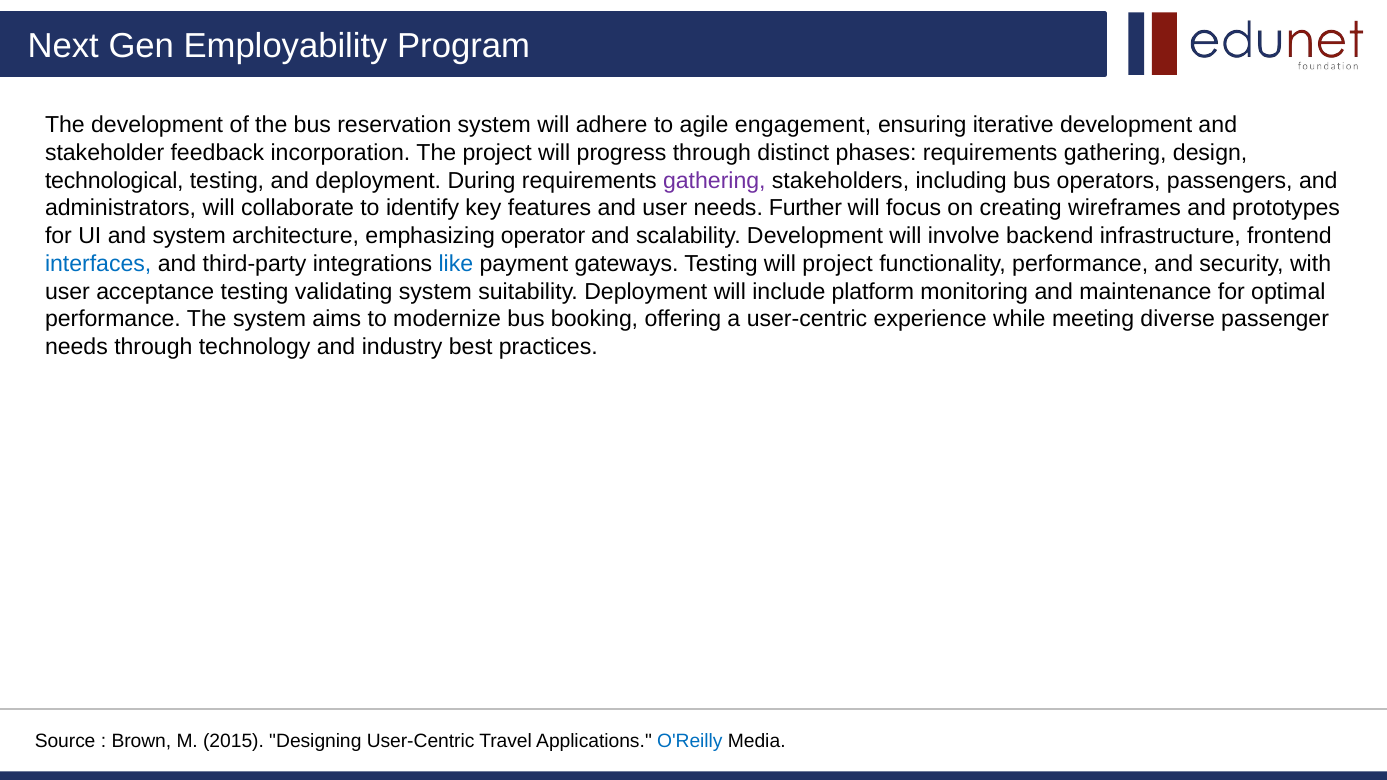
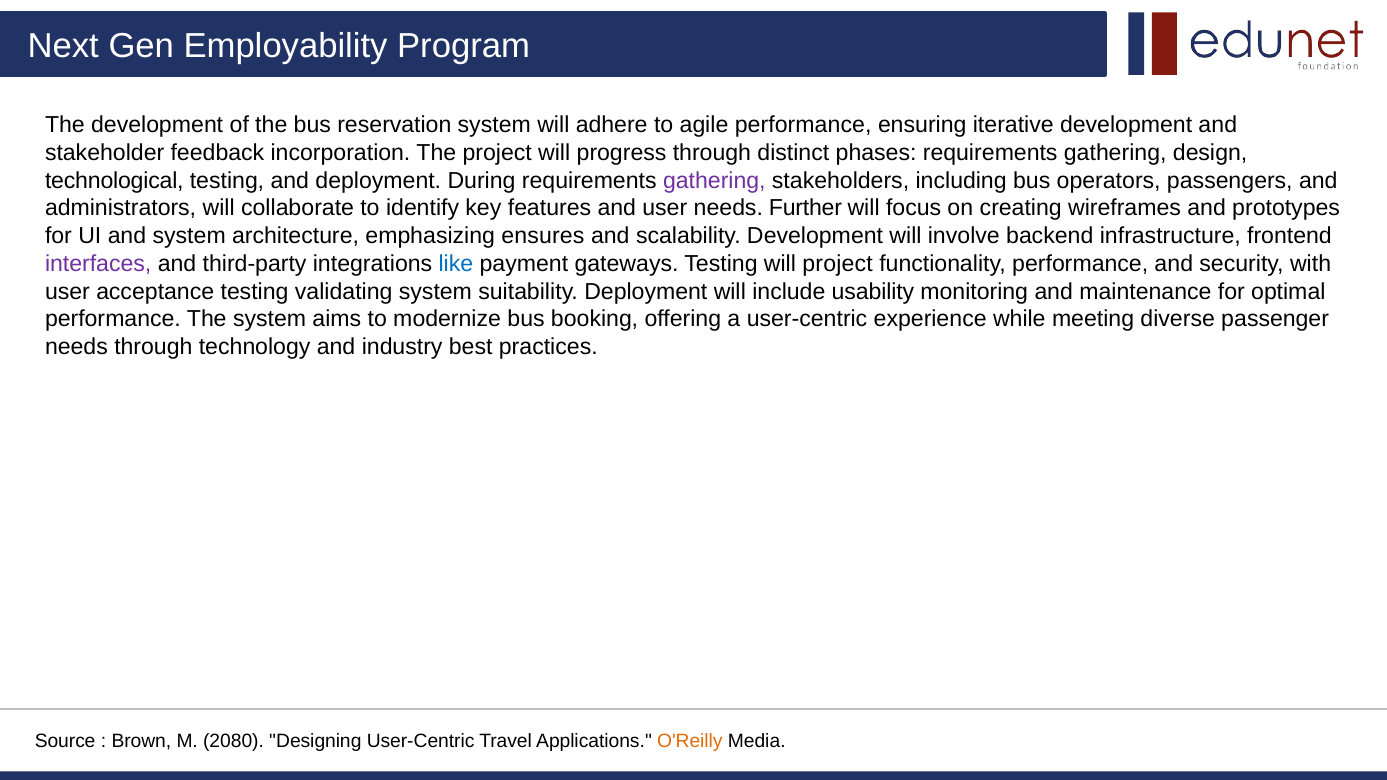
agile engagement: engagement -> performance
operator: operator -> ensures
interfaces colour: blue -> purple
platform: platform -> usability
2015: 2015 -> 2080
O'Reilly colour: blue -> orange
